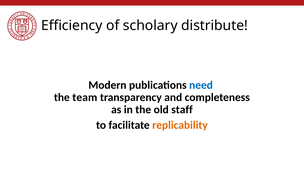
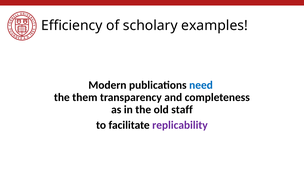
distribute: distribute -> examples
team: team -> them
replicability colour: orange -> purple
